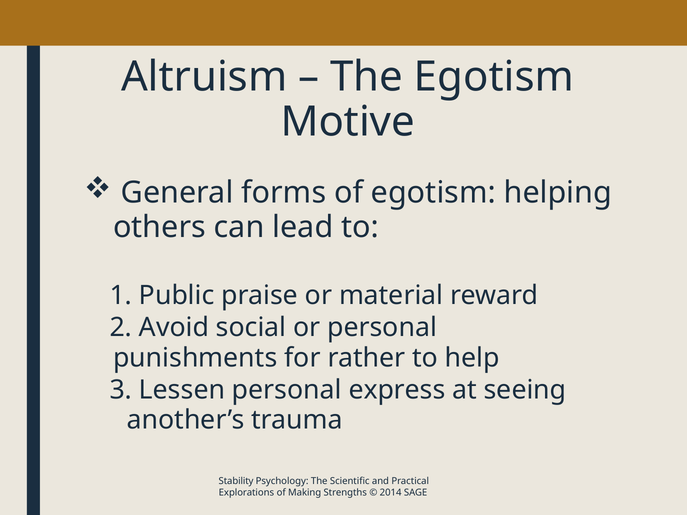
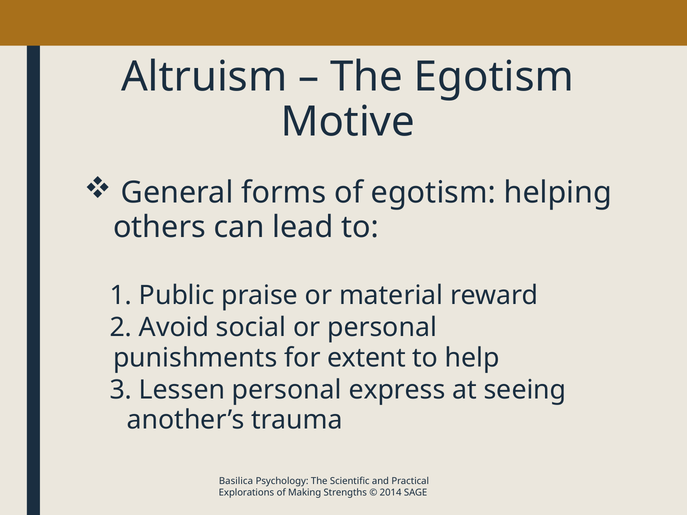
rather: rather -> extent
Stability: Stability -> Basilica
